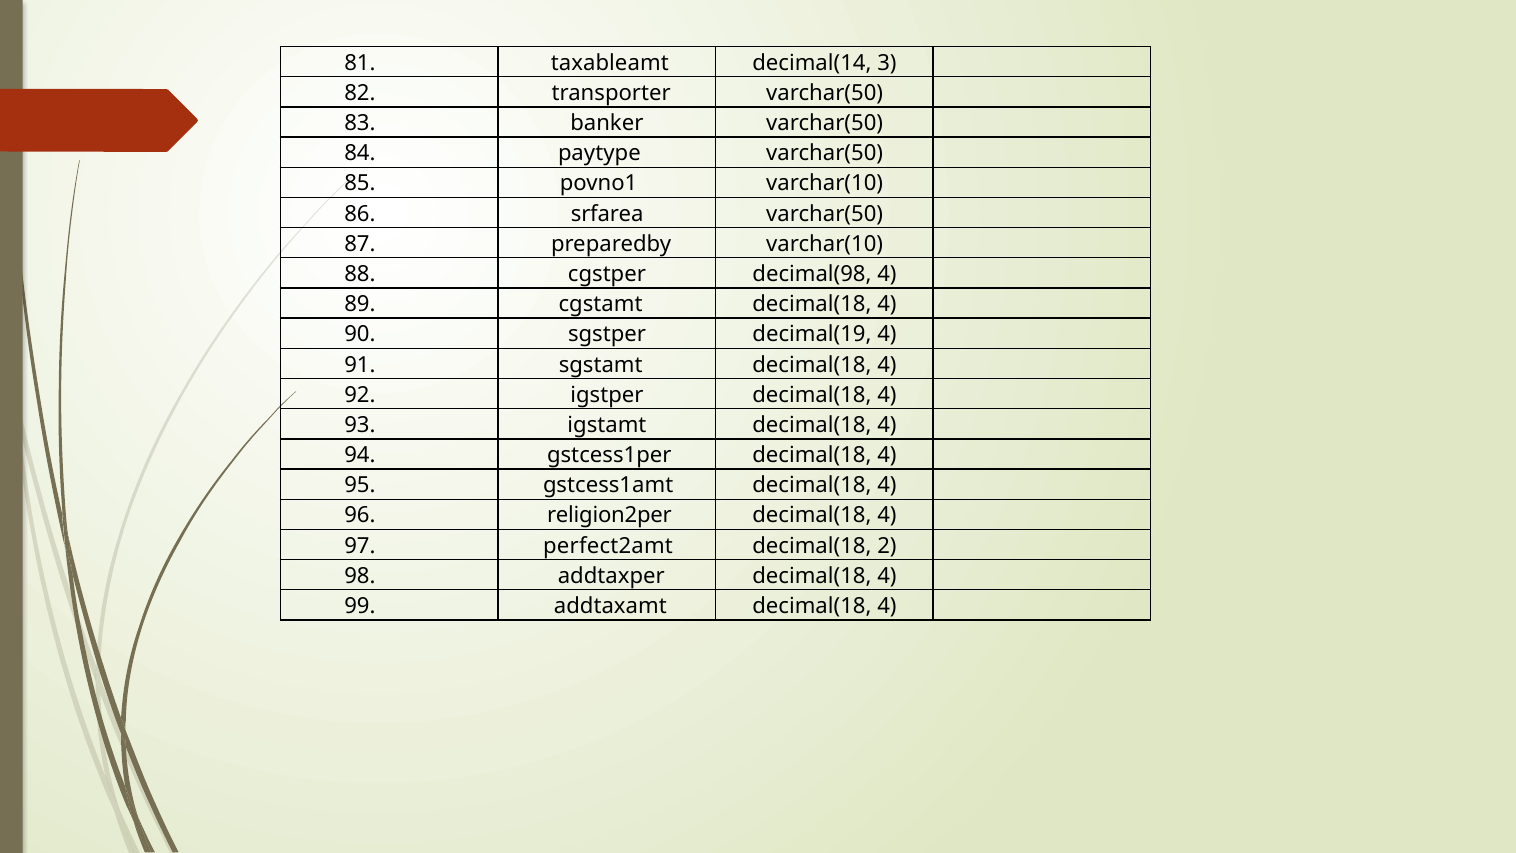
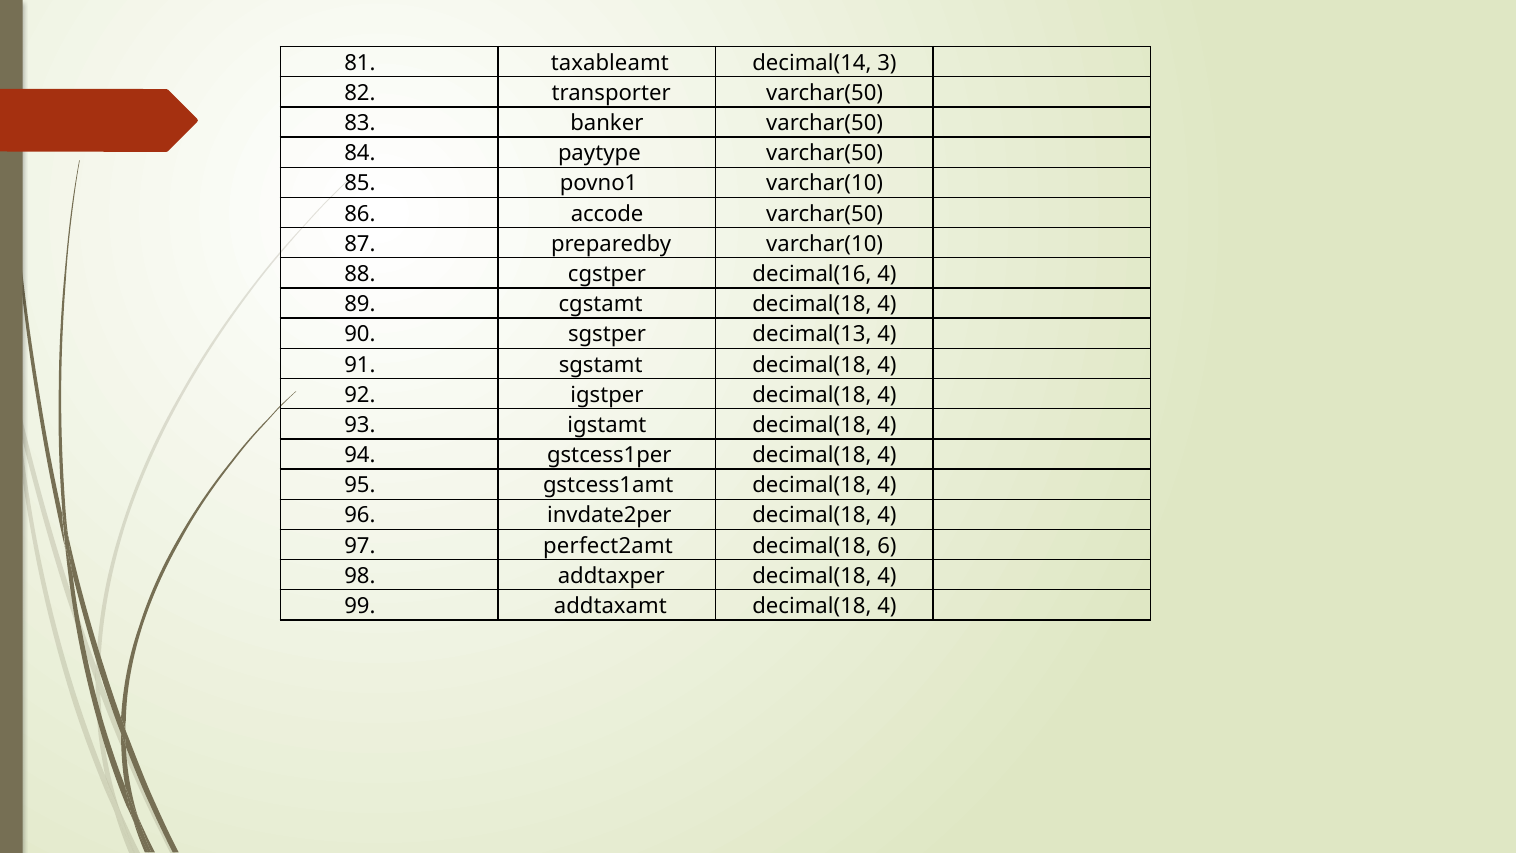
srfarea: srfarea -> accode
decimal(98: decimal(98 -> decimal(16
decimal(19: decimal(19 -> decimal(13
religion2per: religion2per -> invdate2per
2: 2 -> 6
